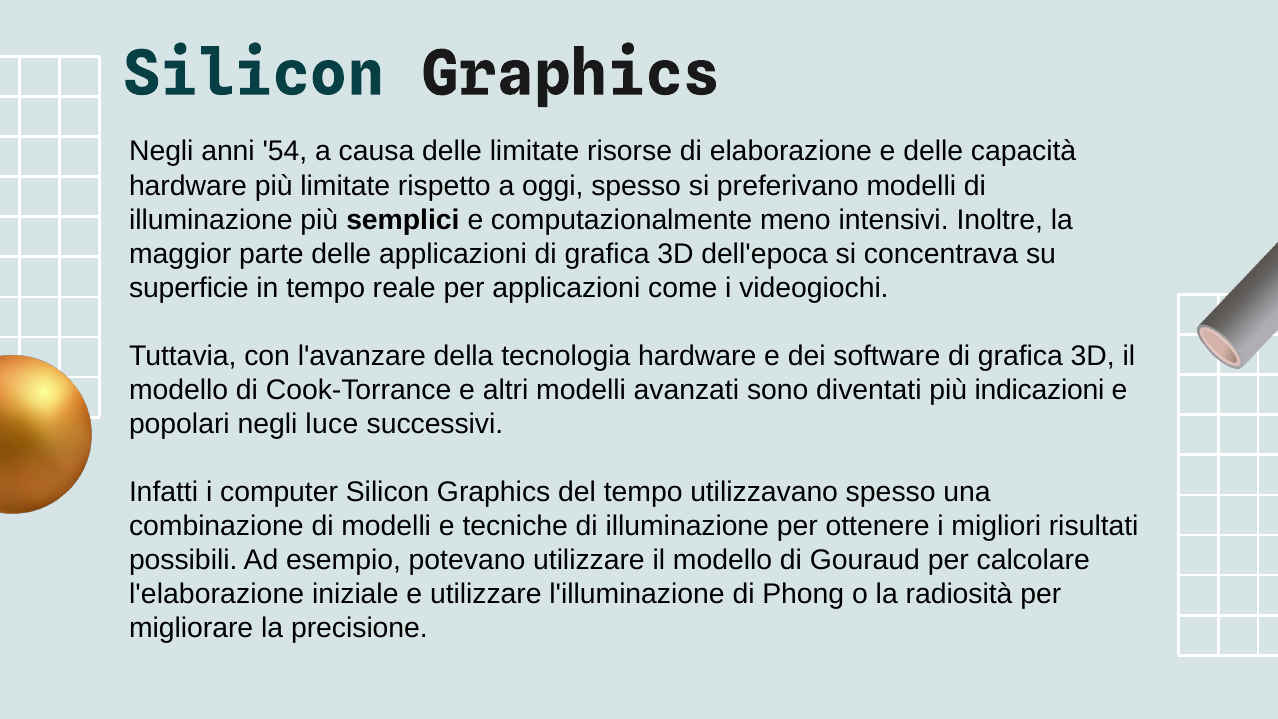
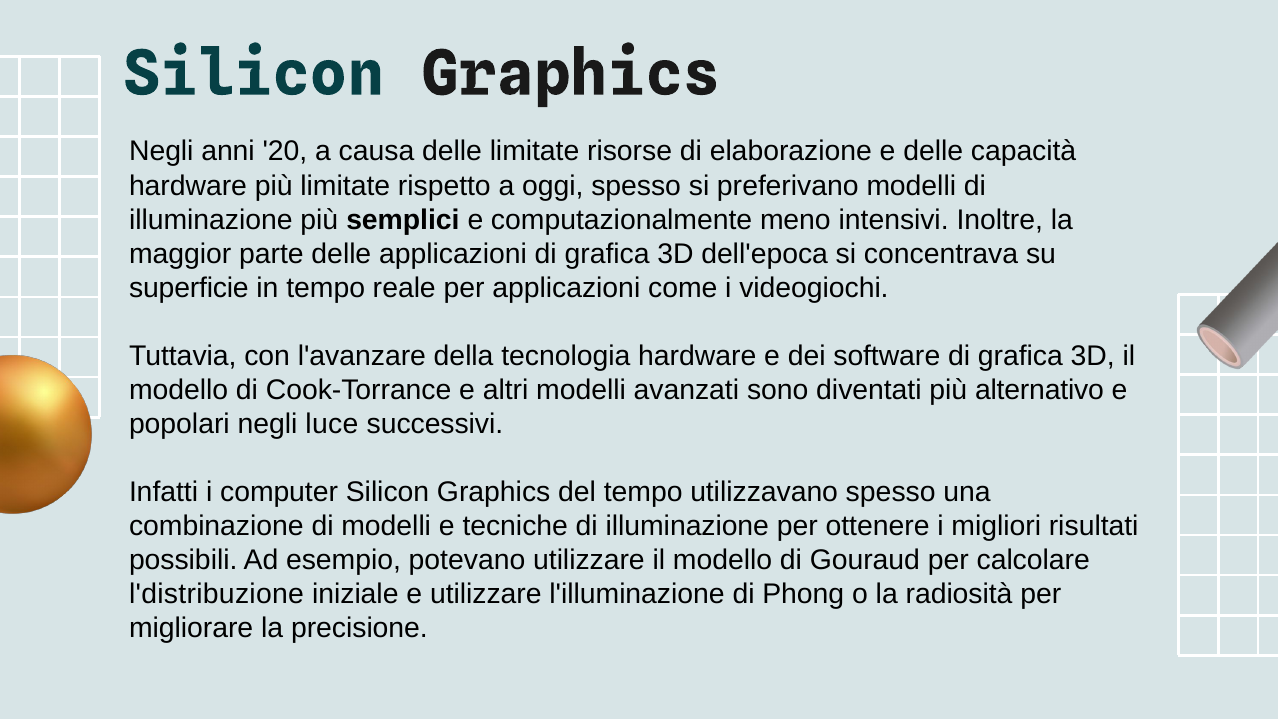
54: 54 -> 20
indicazioni: indicazioni -> alternativo
l'elaborazione: l'elaborazione -> l'distribuzione
